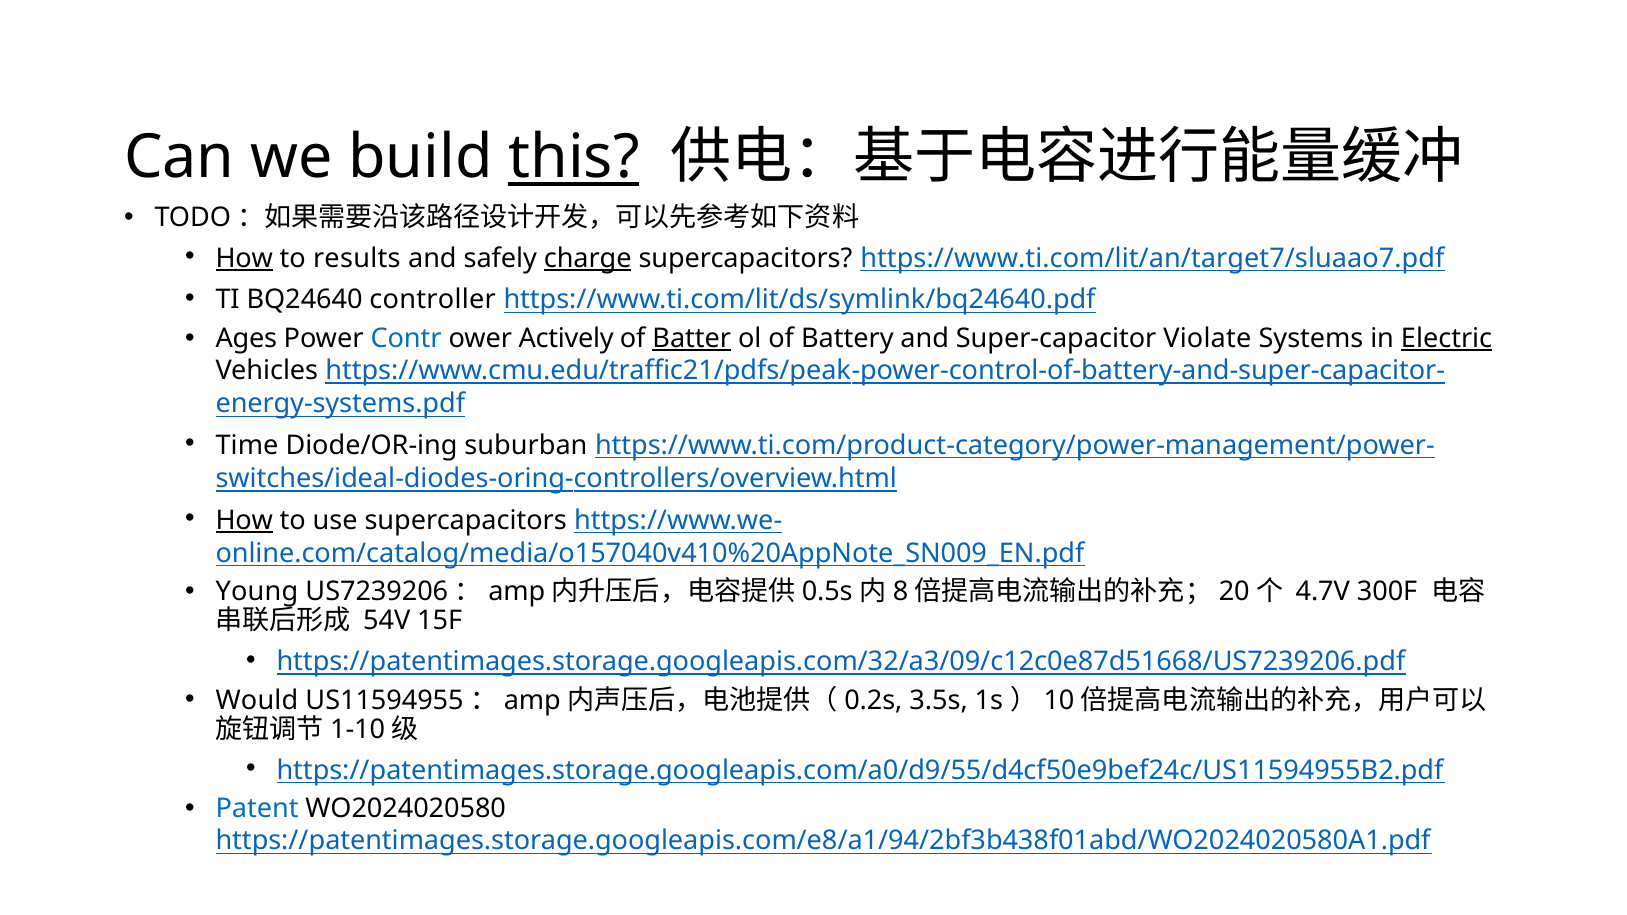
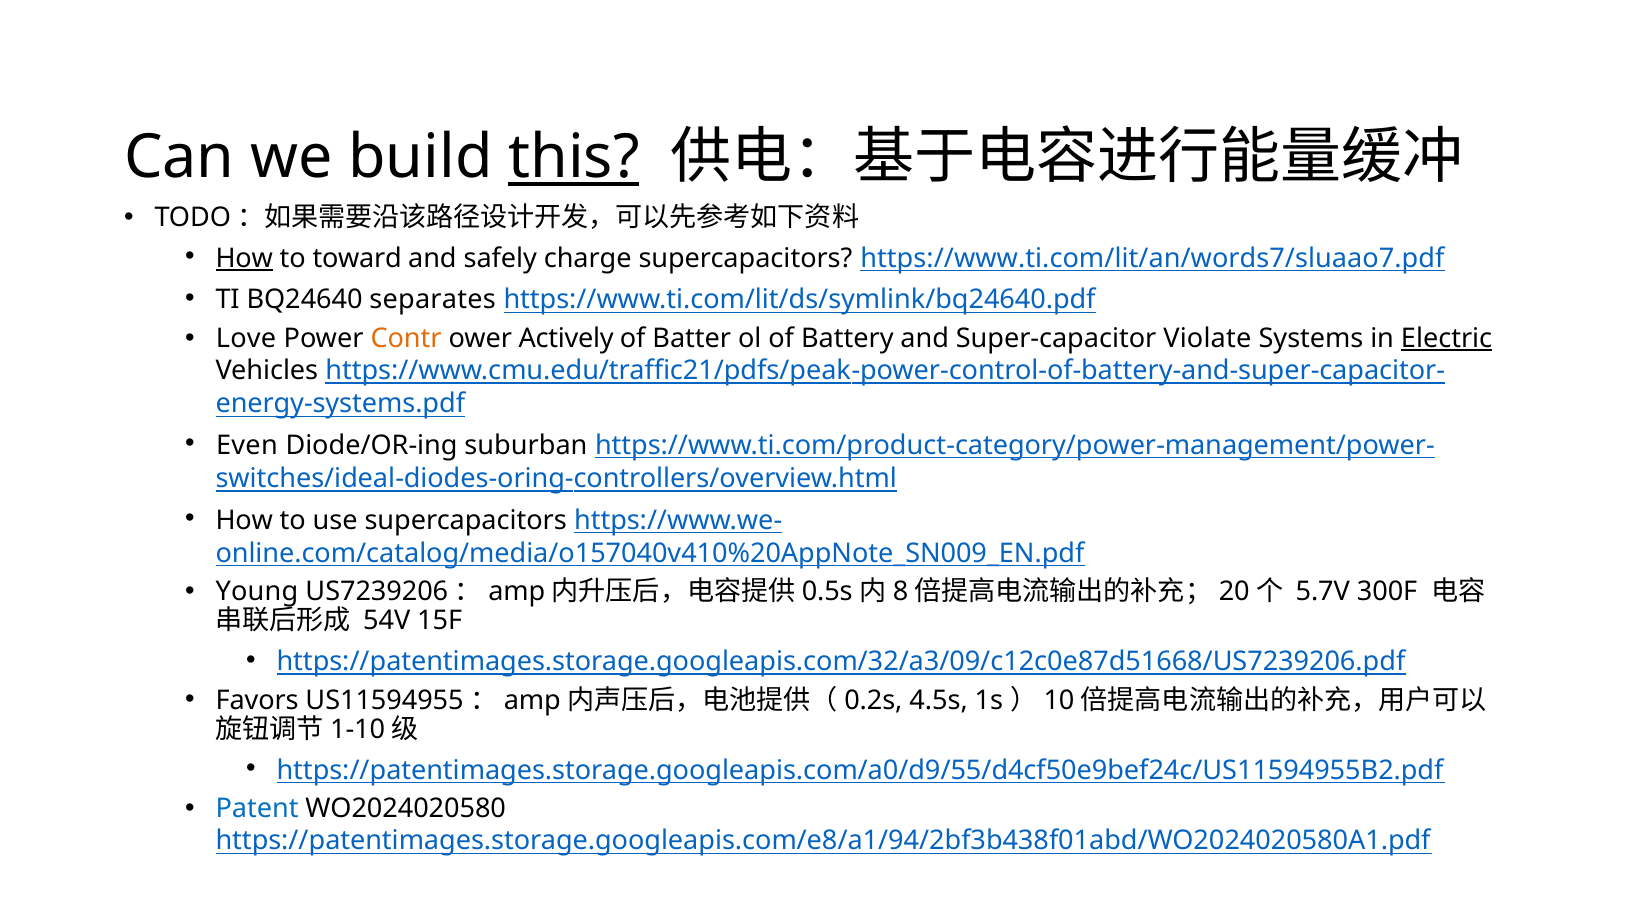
results: results -> toward
charge underline: present -> none
https://www.ti.com/lit/an/target7/sluaao7.pdf: https://www.ti.com/lit/an/target7/sluaao7.pdf -> https://www.ti.com/lit/an/words7/sluaao7.pdf
controller: controller -> separates
Ages: Ages -> Love
Contr colour: blue -> orange
Batter underline: present -> none
Time: Time -> Even
How at (244, 520) underline: present -> none
4.7V: 4.7V -> 5.7V
Would: Would -> Favors
3.5s: 3.5s -> 4.5s
